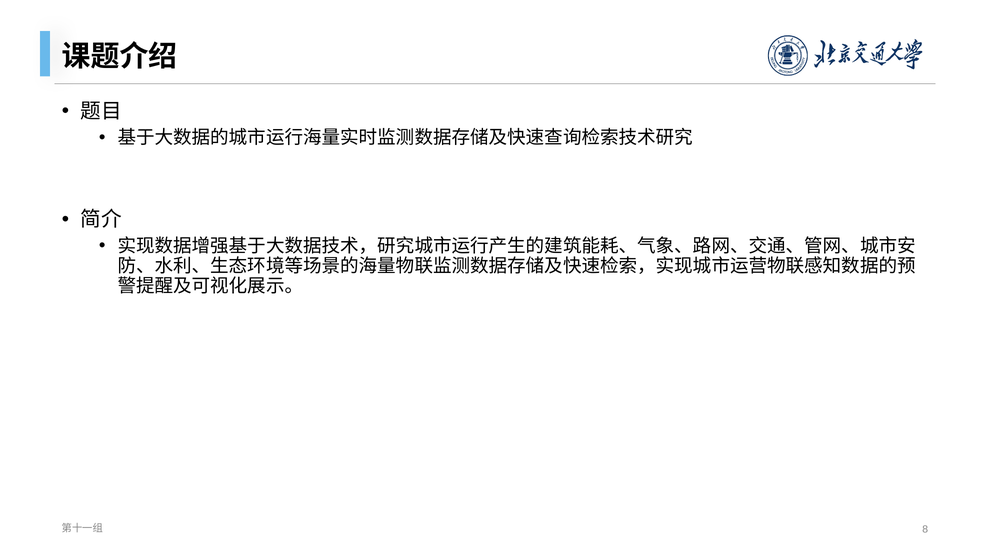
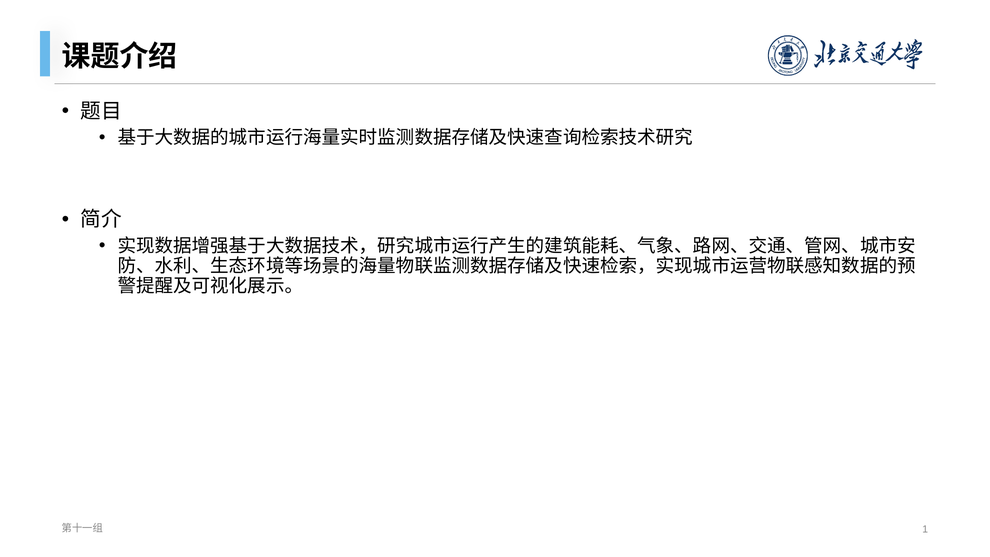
8: 8 -> 1
